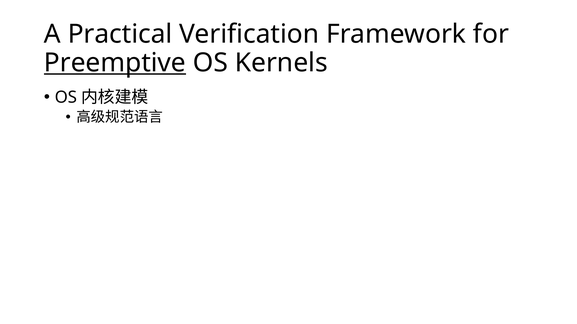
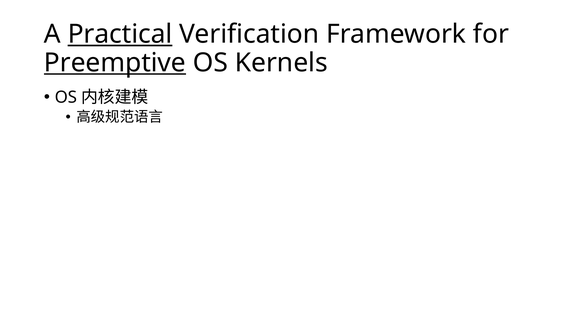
Practical underline: none -> present
